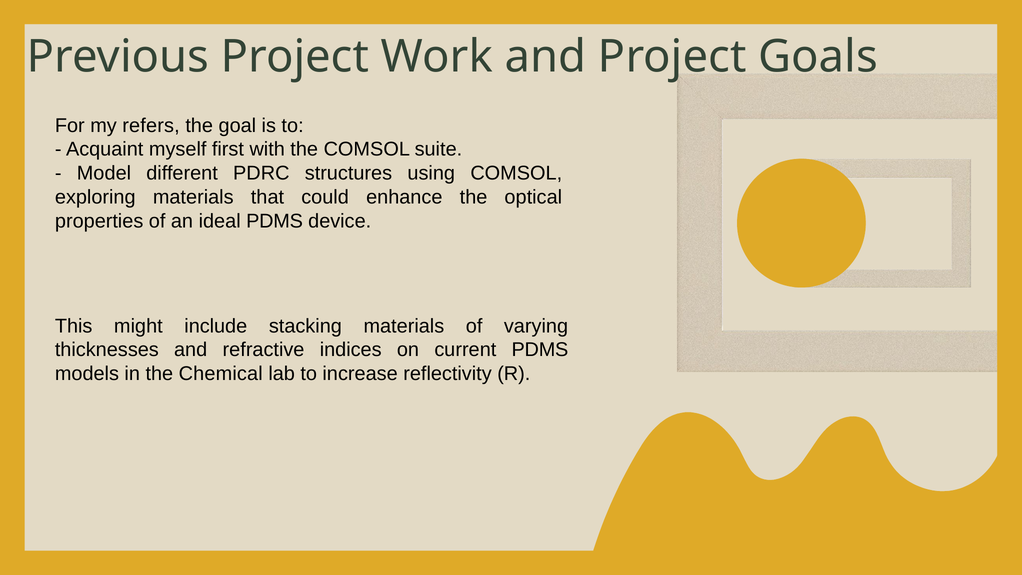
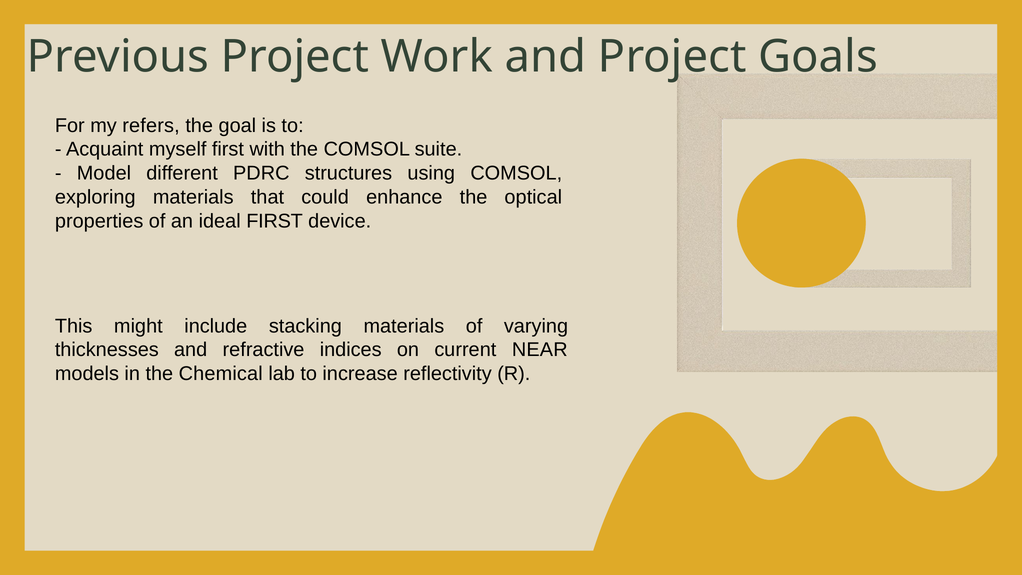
ideal PDMS: PDMS -> FIRST
current PDMS: PDMS -> NEAR
